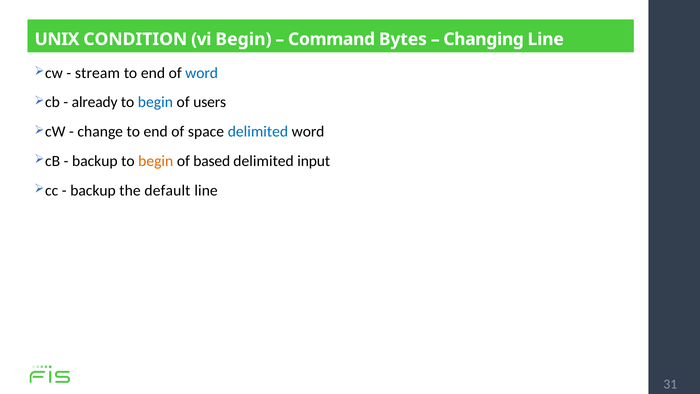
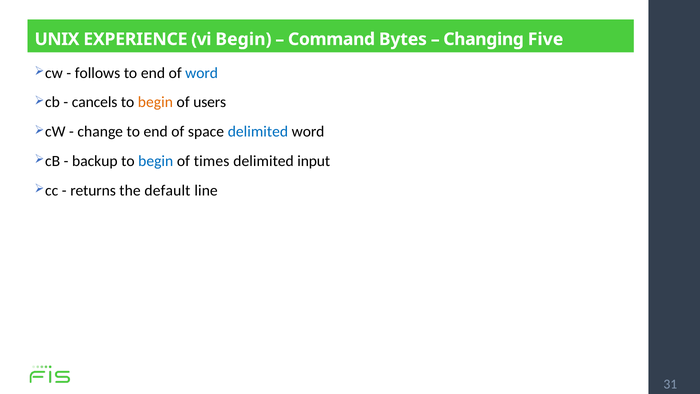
CONDITION: CONDITION -> EXPERIENCE
Changing Line: Line -> Five
stream: stream -> follows
already: already -> cancels
begin at (155, 102) colour: blue -> orange
begin at (156, 161) colour: orange -> blue
based: based -> times
backup at (93, 190): backup -> returns
